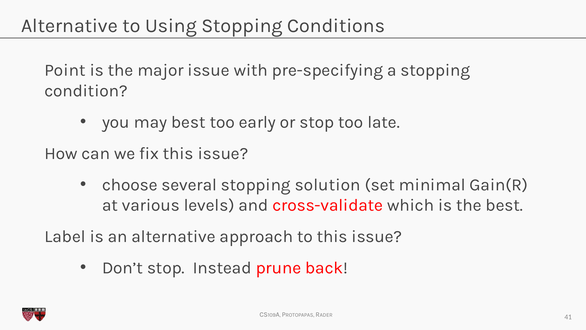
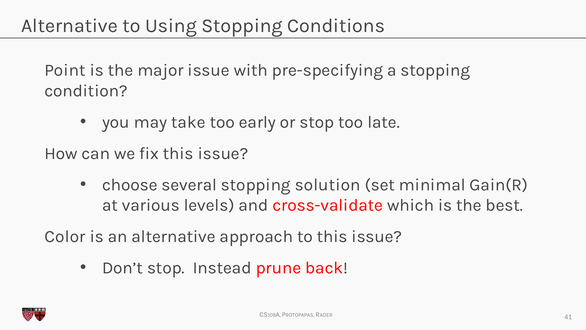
may best: best -> take
Label: Label -> Color
